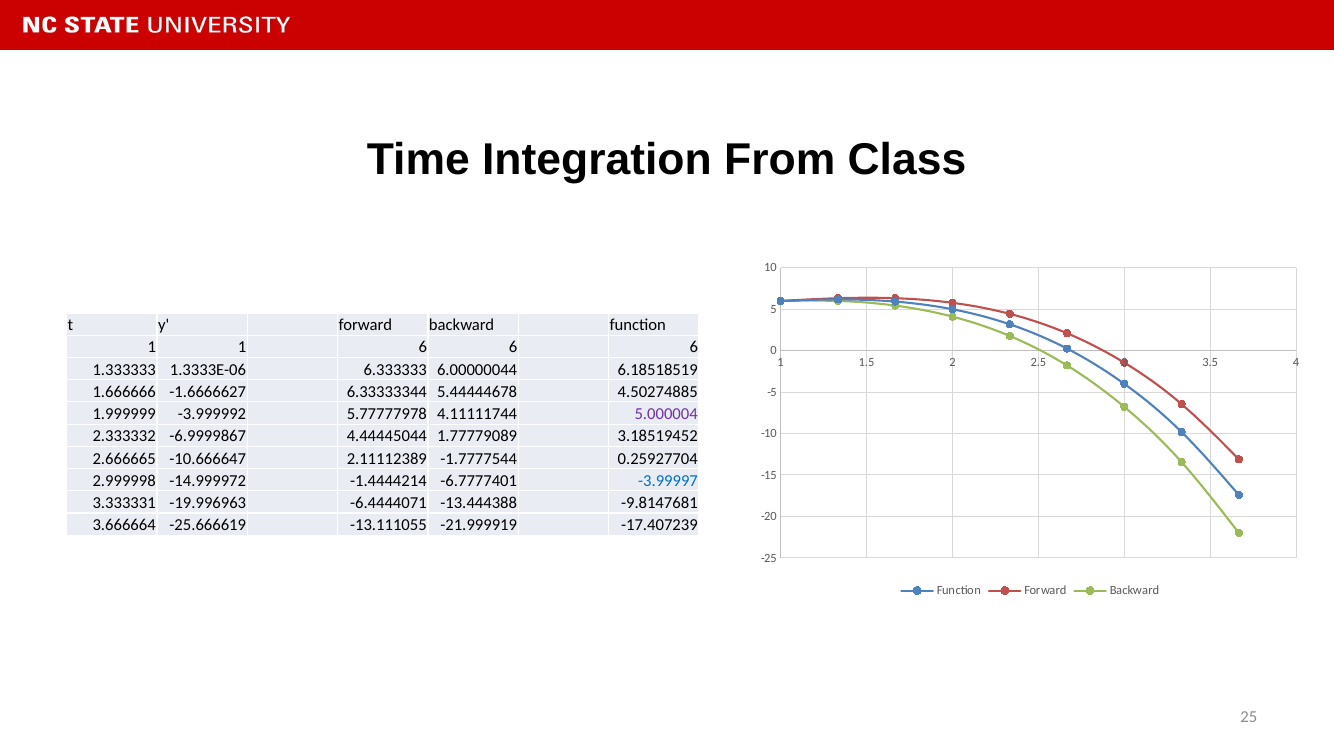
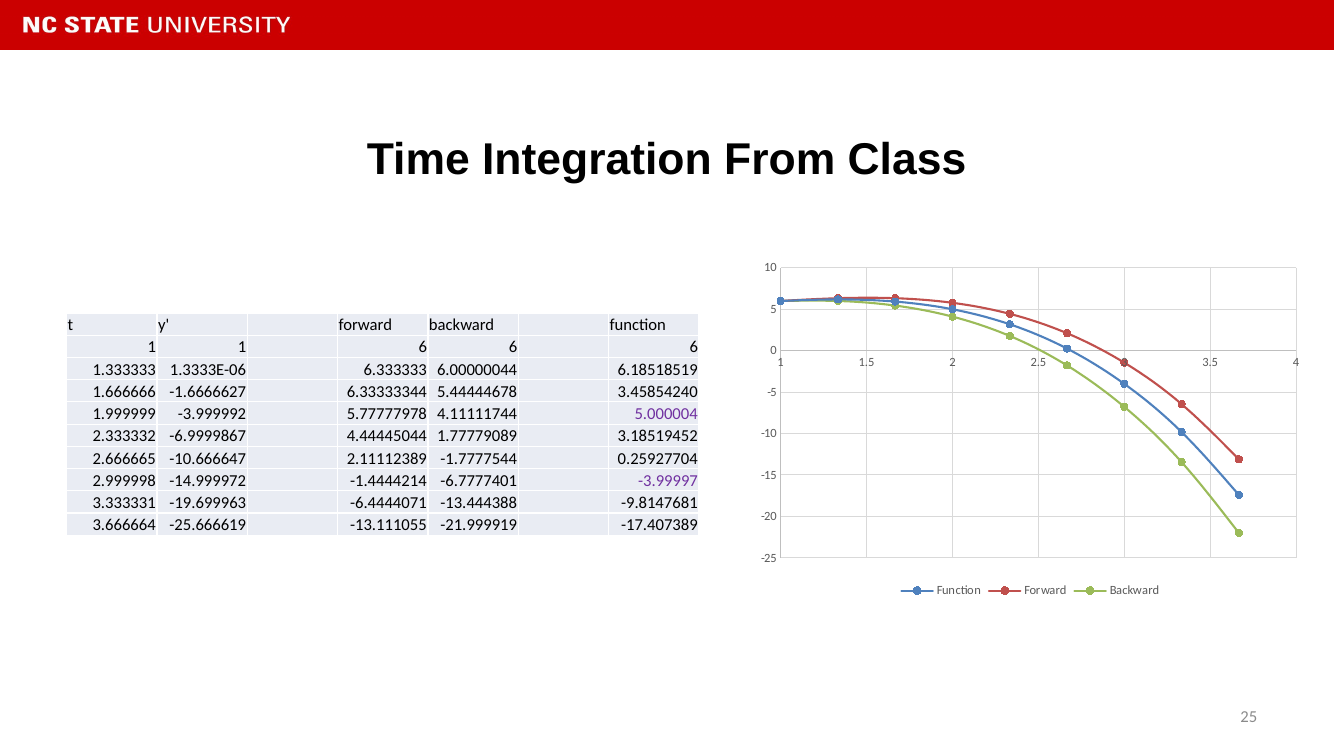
4.50274885: 4.50274885 -> 3.45854240
-3.99997 colour: blue -> purple
-19.996963: -19.996963 -> -19.699963
-17.407239: -17.407239 -> -17.407389
